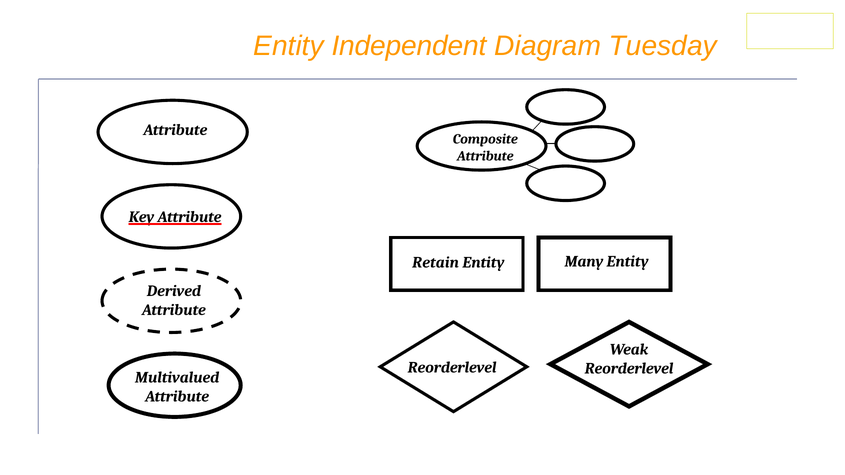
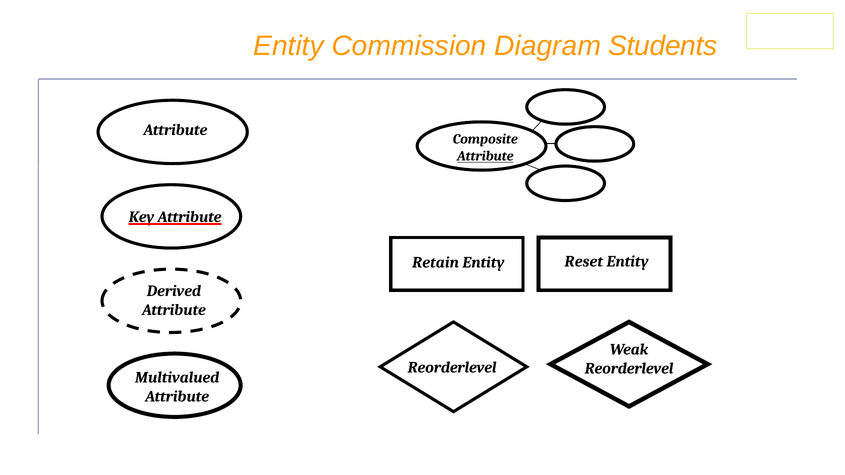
Independent: Independent -> Commission
Tuesday: Tuesday -> Students
Attribute at (485, 156) underline: none -> present
Many: Many -> Reset
